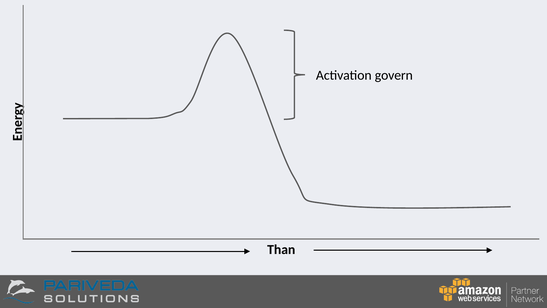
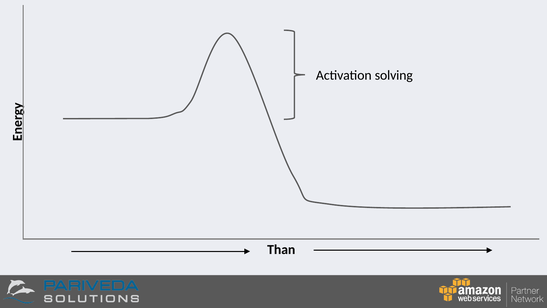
govern: govern -> solving
